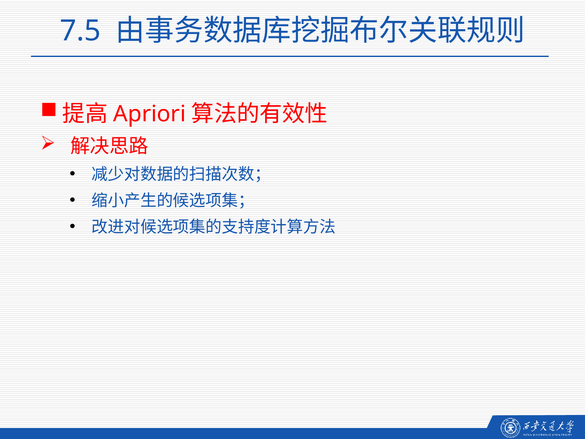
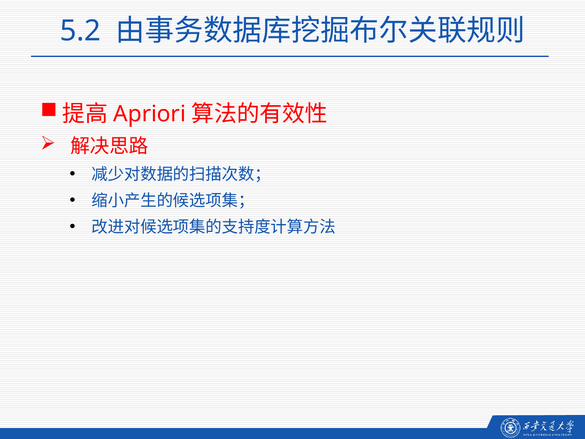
7.5: 7.5 -> 5.2
